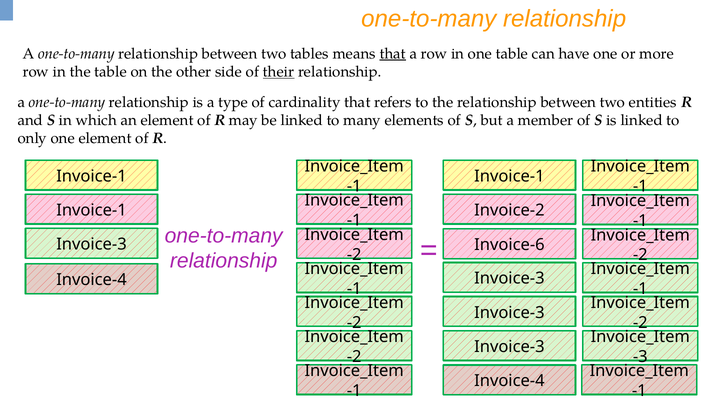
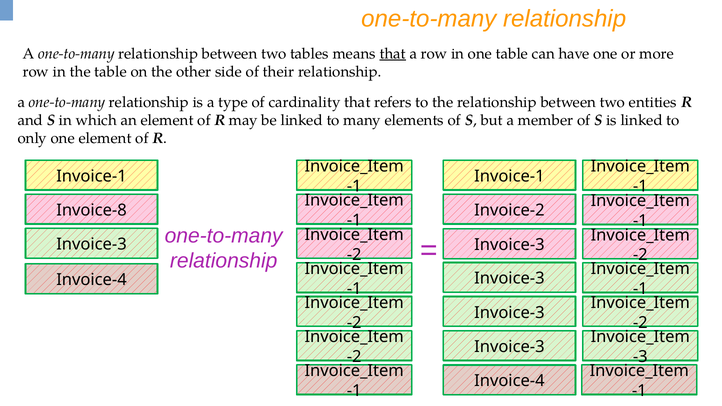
their underline: present -> none
Invoice-1 at (92, 210): Invoice-1 -> Invoice-8
Invoice-6 at (509, 245): Invoice-6 -> Invoice-3
